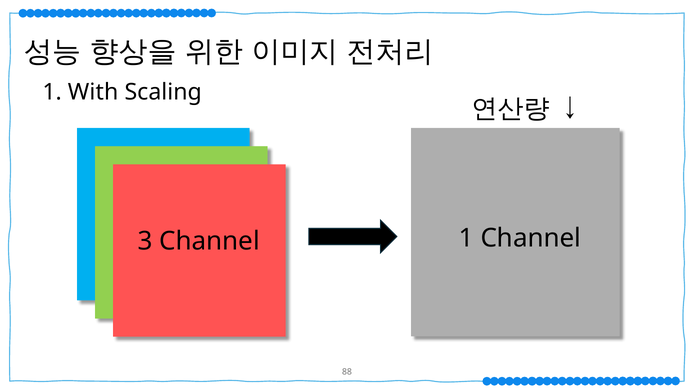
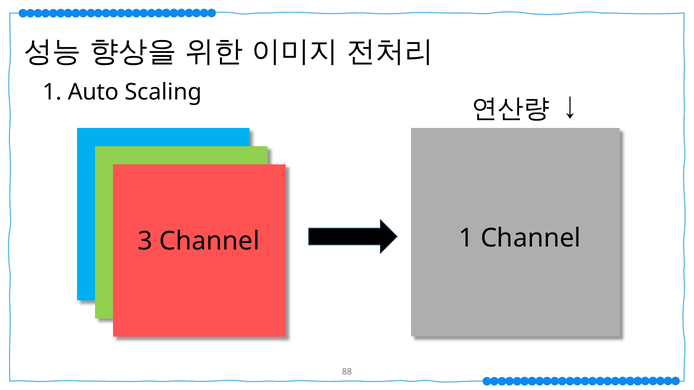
With: With -> Auto
